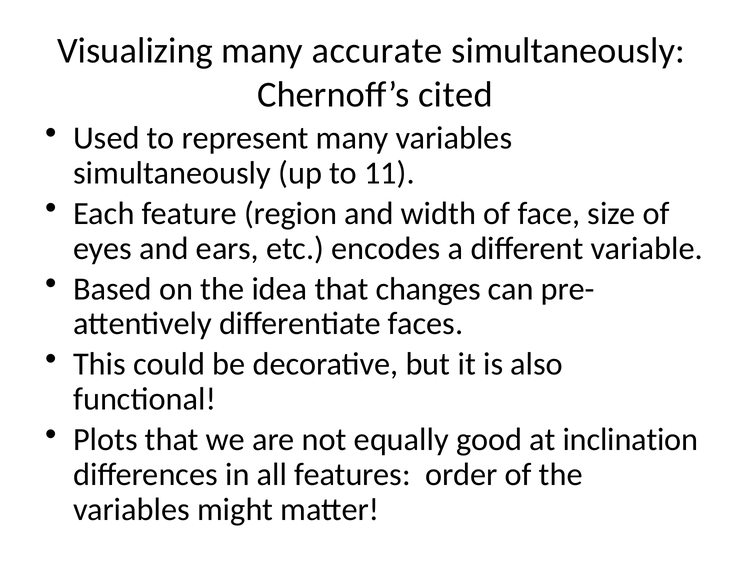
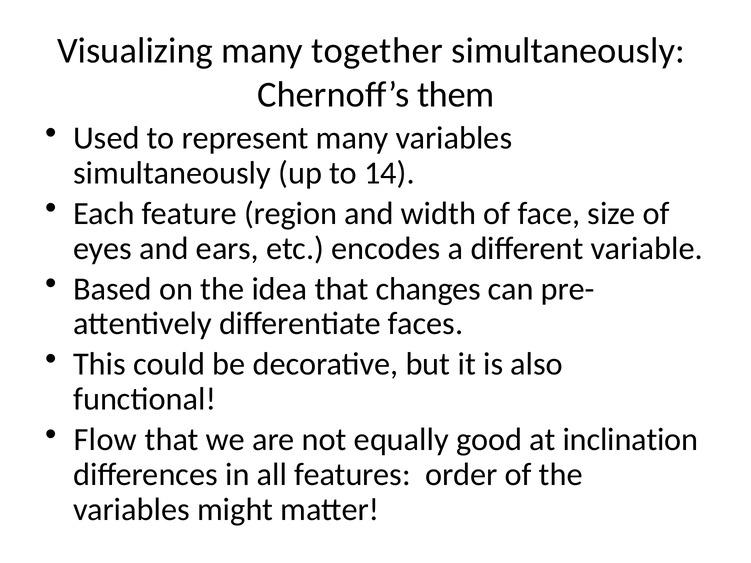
accurate: accurate -> together
cited: cited -> them
11: 11 -> 14
Plots: Plots -> Flow
